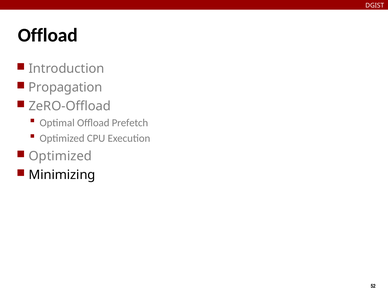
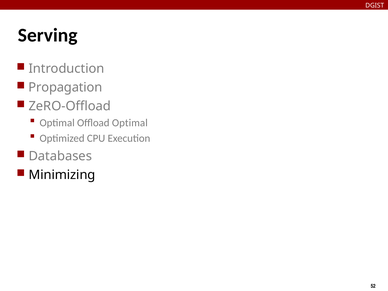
Offload at (48, 35): Offload -> Serving
Offload Prefetch: Prefetch -> Optimal
Optimized at (60, 156): Optimized -> Databases
